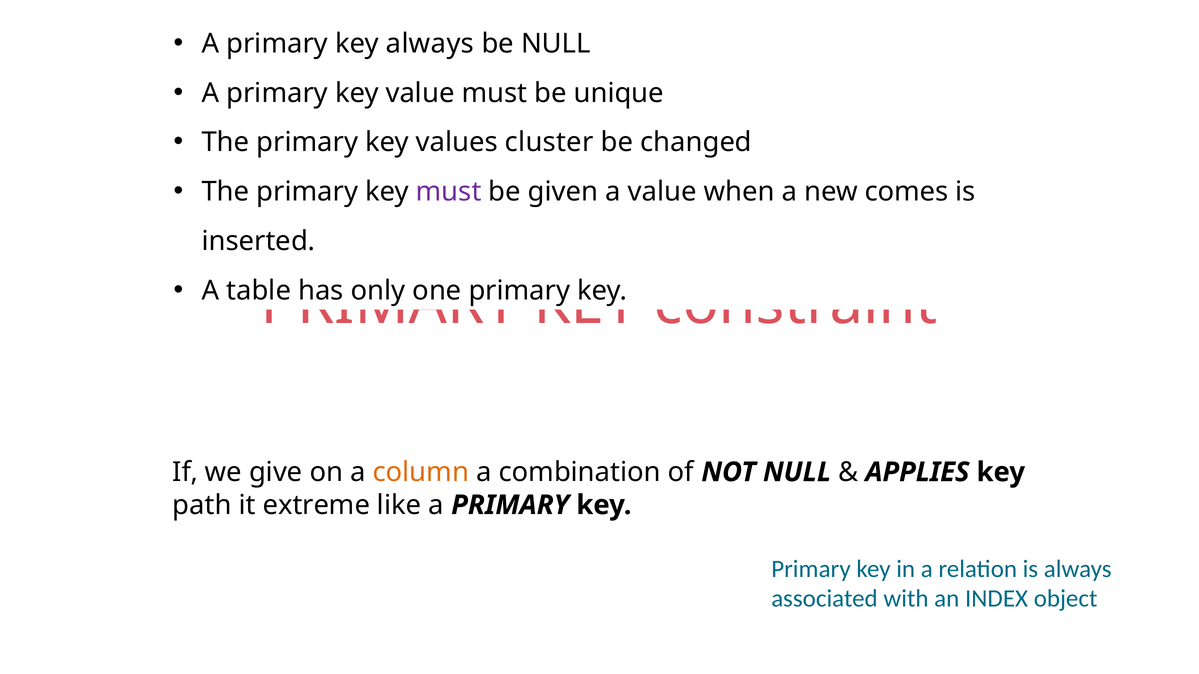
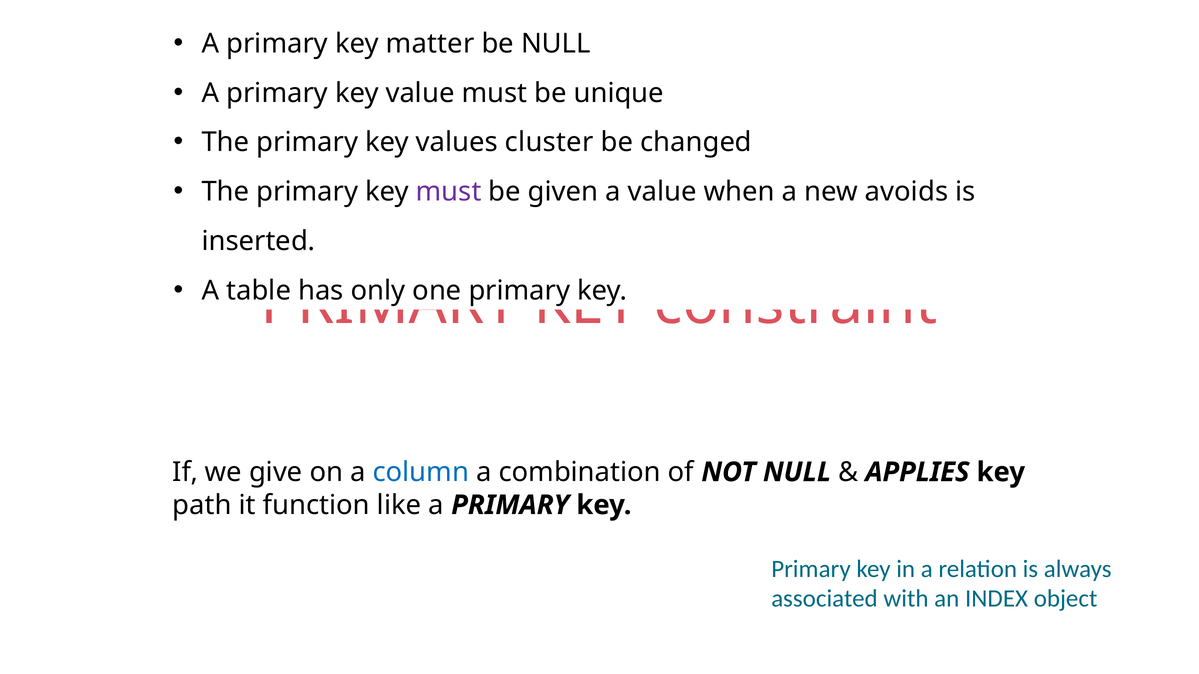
key always: always -> matter
comes: comes -> avoids
column colour: orange -> blue
extreme: extreme -> function
